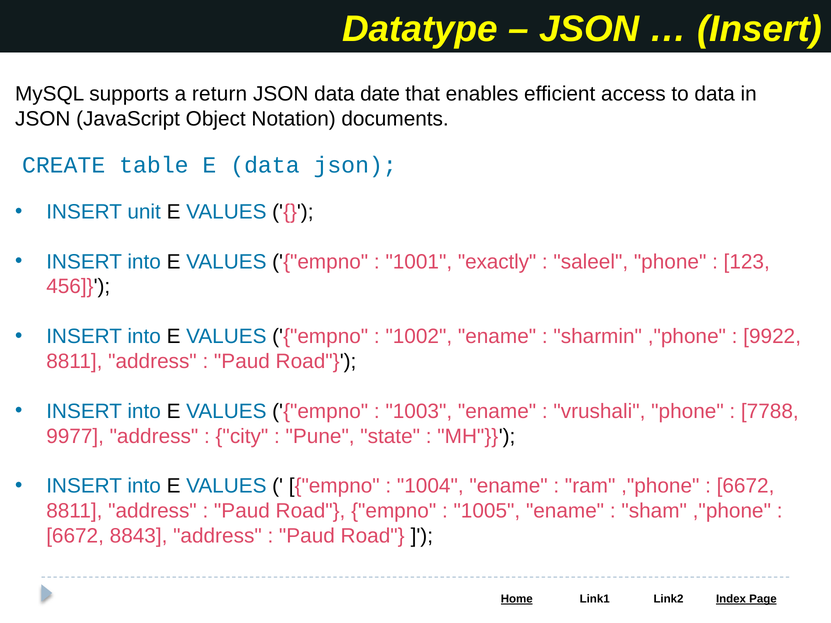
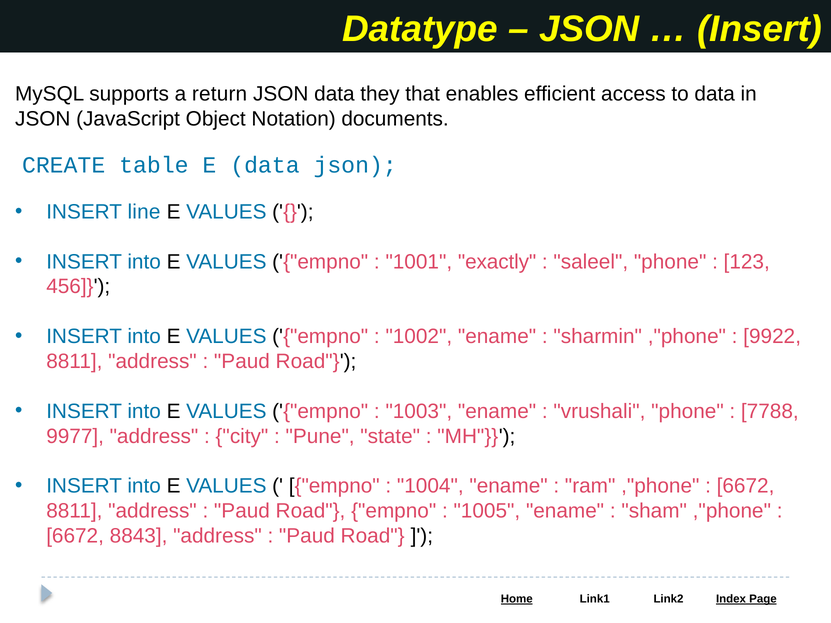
date: date -> they
unit: unit -> line
